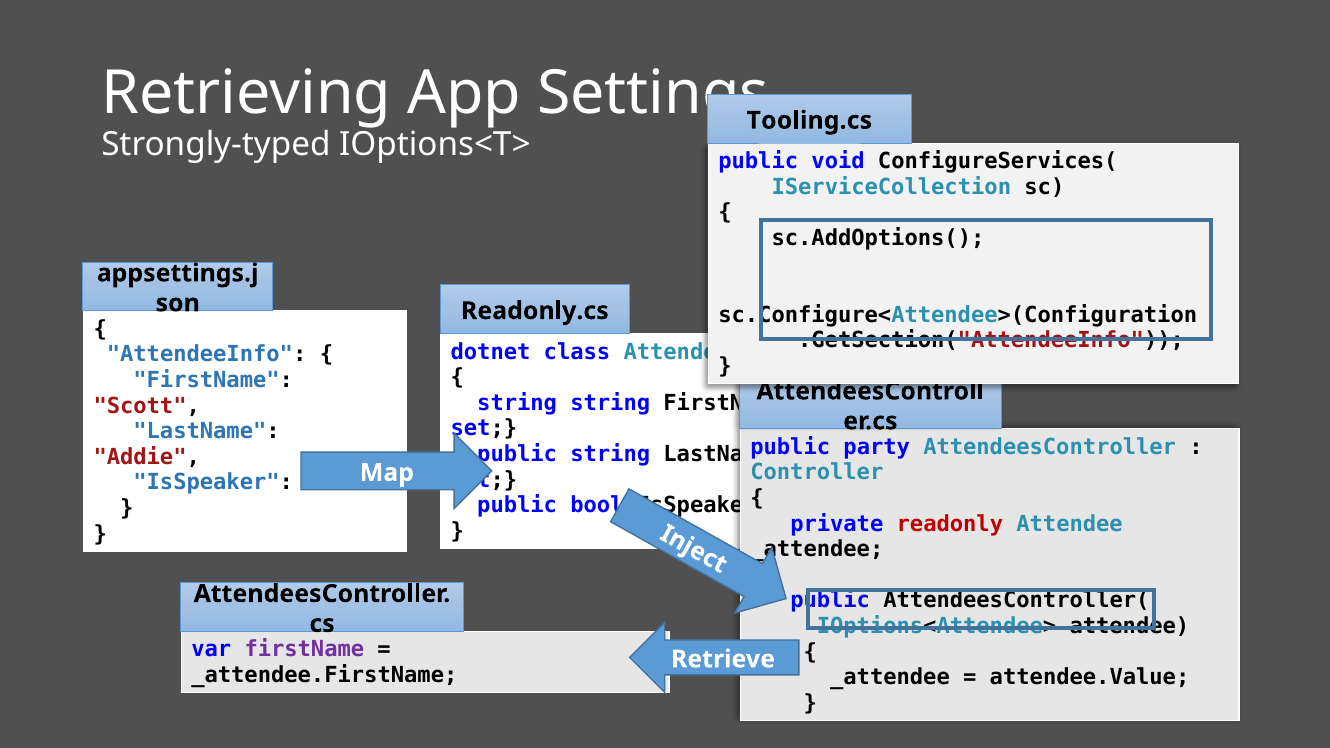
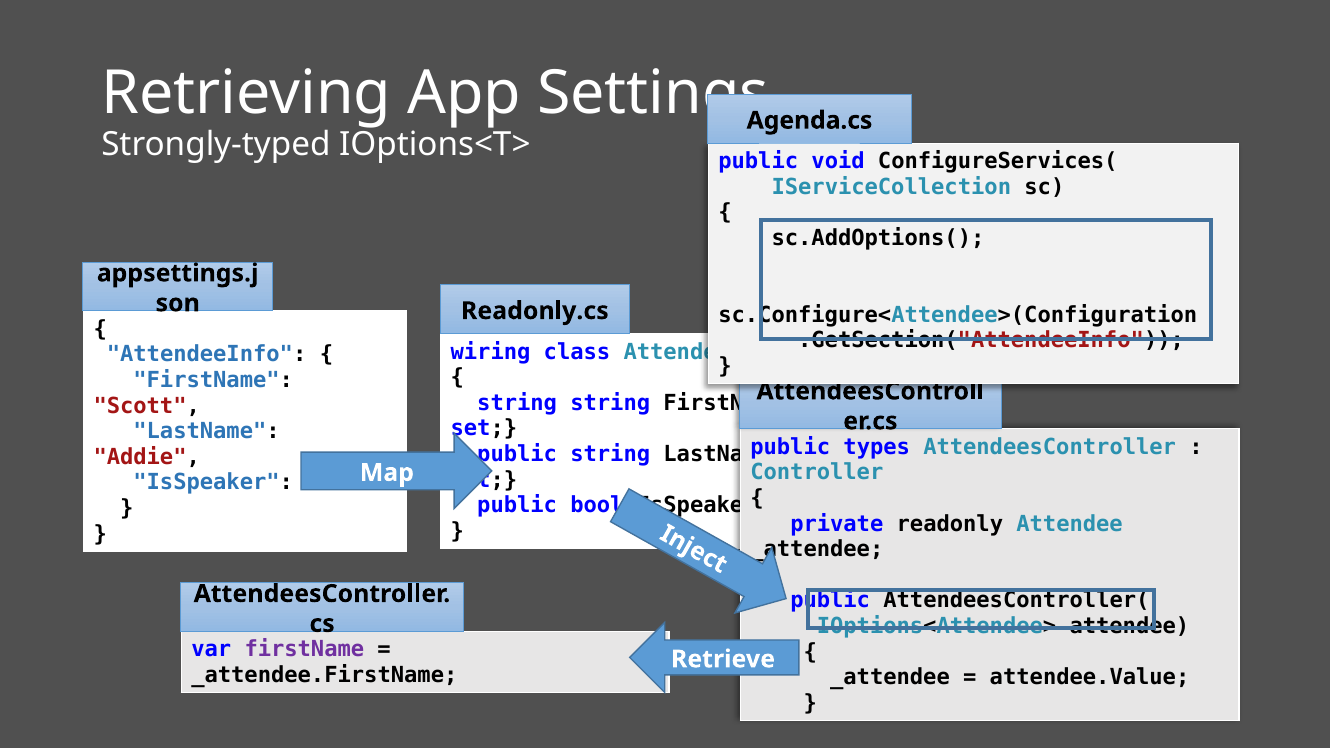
Tooling.cs: Tooling.cs -> Agenda.cs
dotnet: dotnet -> wiring
party: party -> types
readonly colour: red -> black
